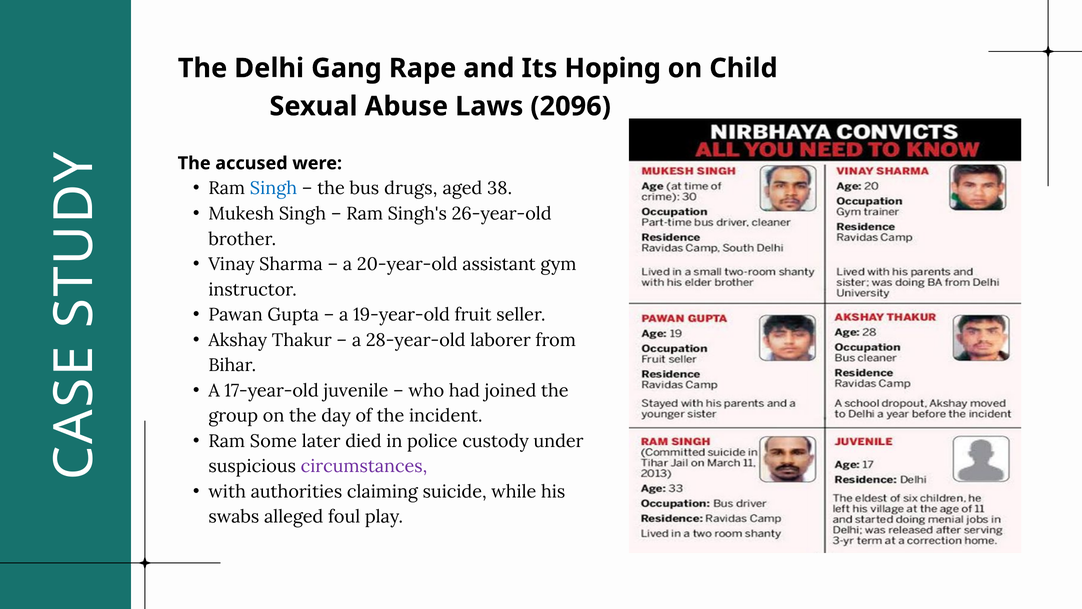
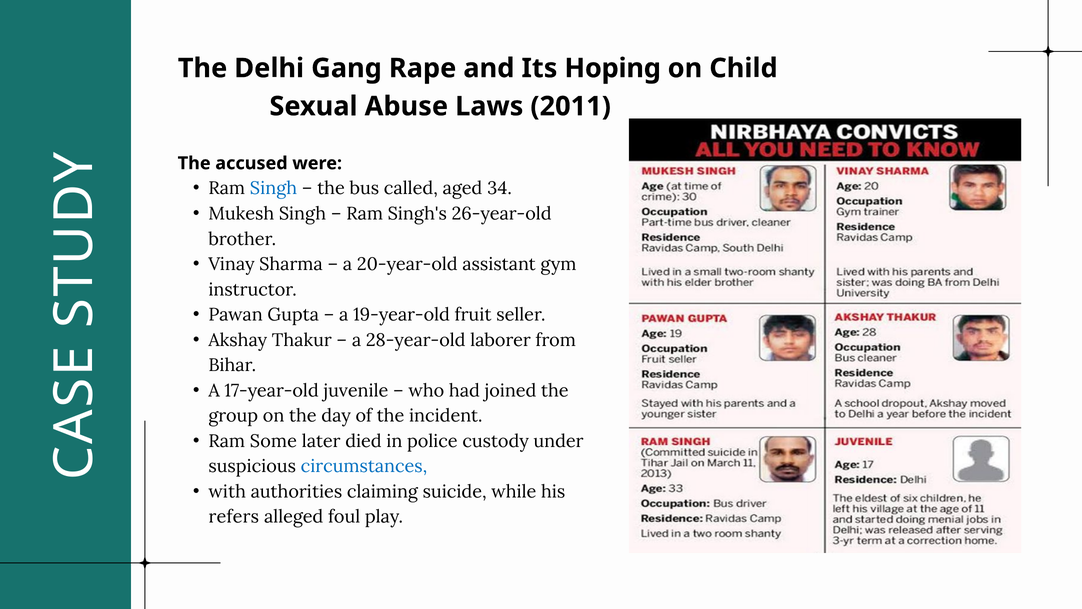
2096: 2096 -> 2011
drugs: drugs -> called
38: 38 -> 34
circumstances colour: purple -> blue
swabs: swabs -> refers
